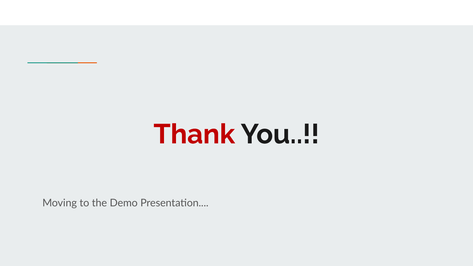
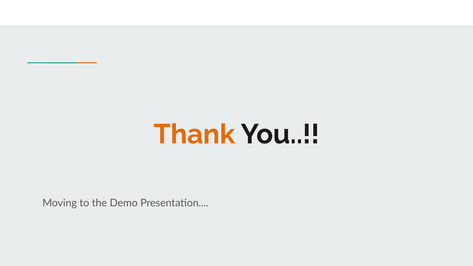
Thank colour: red -> orange
